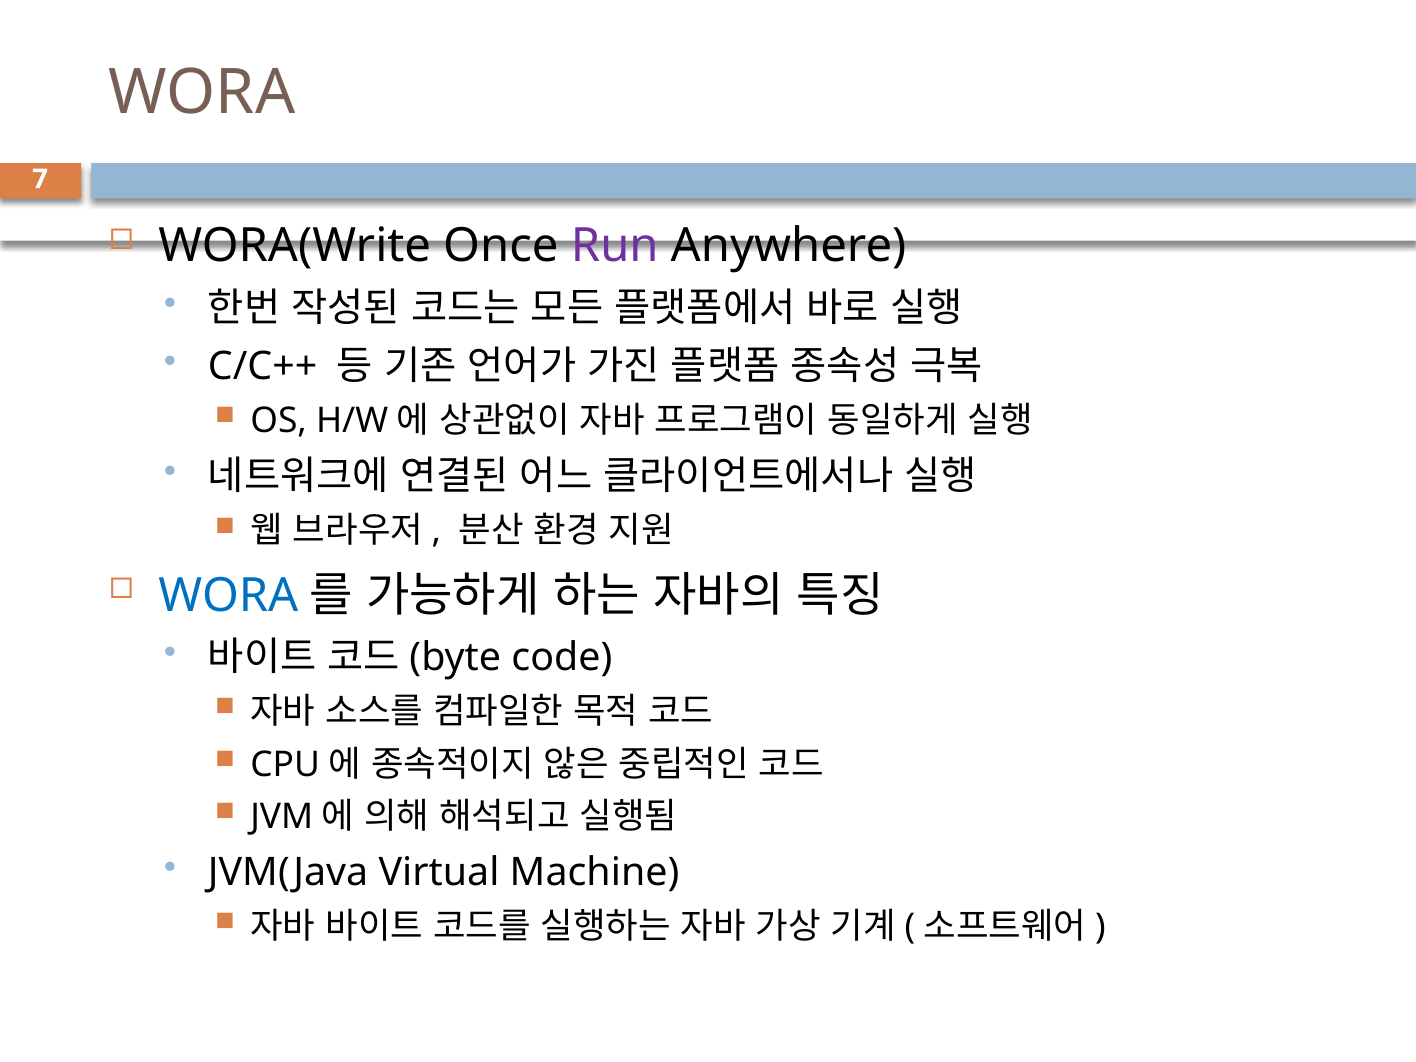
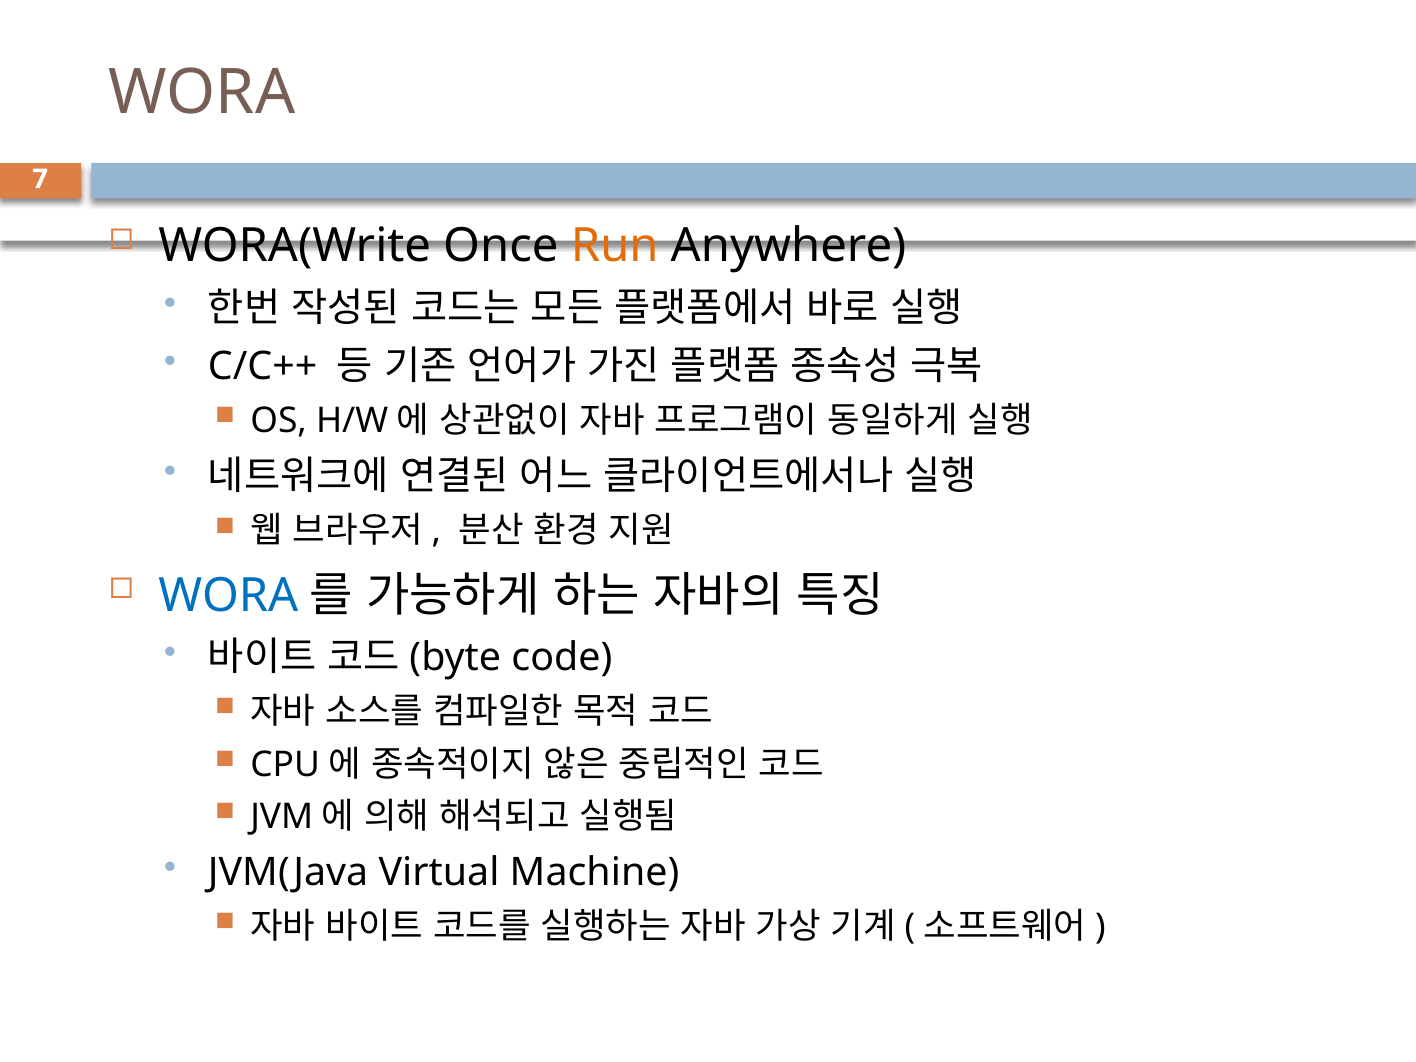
Run colour: purple -> orange
